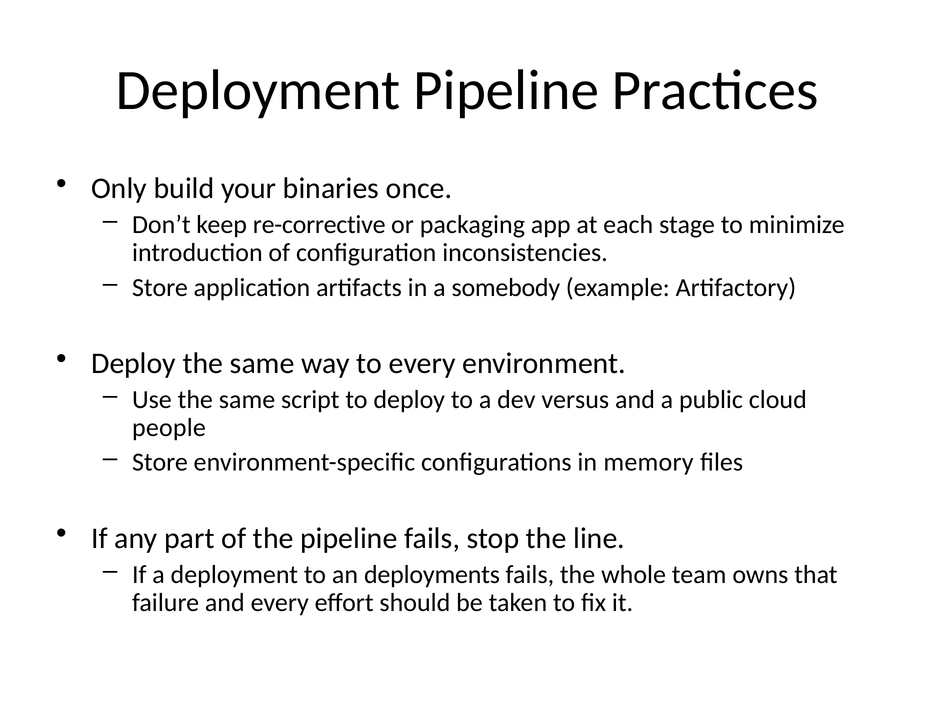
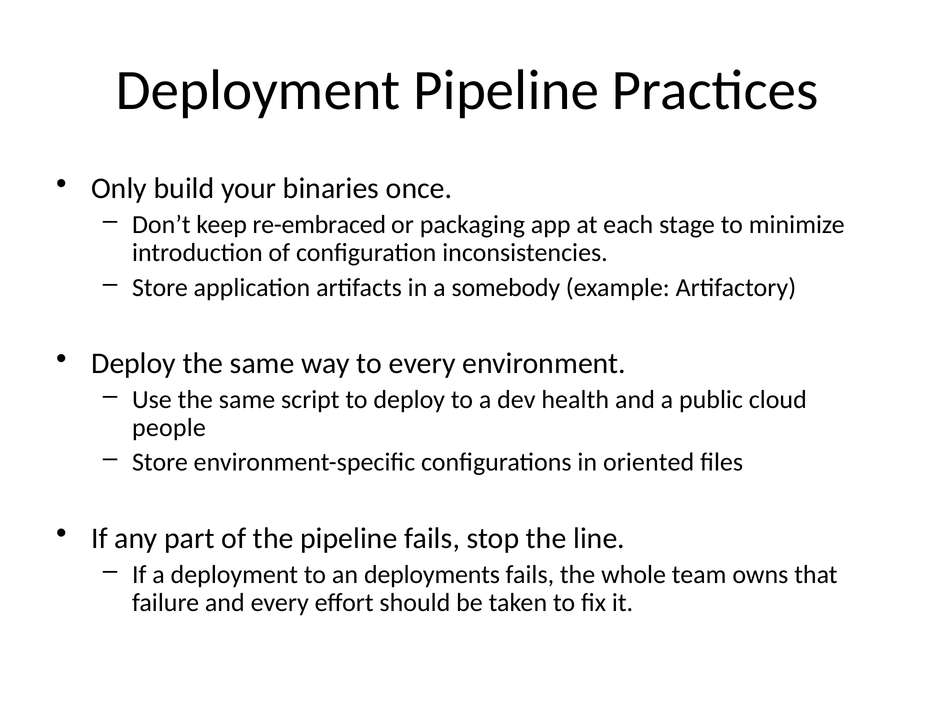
re-corrective: re-corrective -> re-embraced
versus: versus -> health
memory: memory -> oriented
